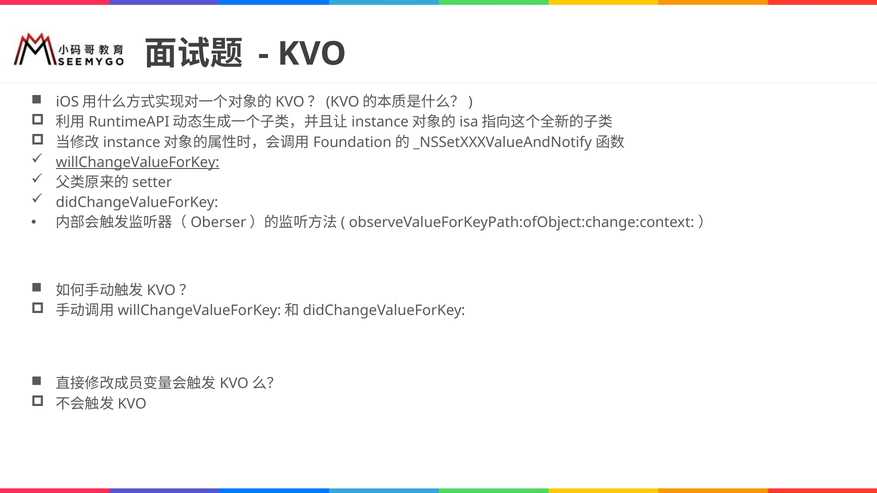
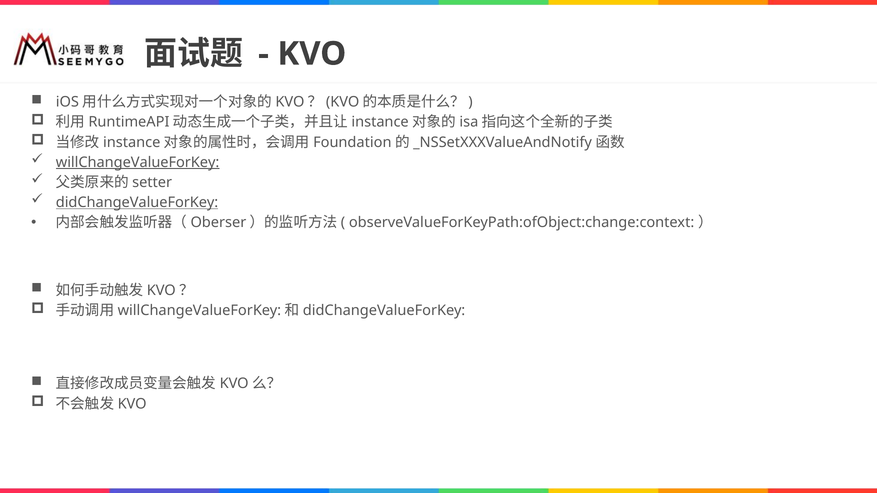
didChangeValueForKey underline: none -> present
